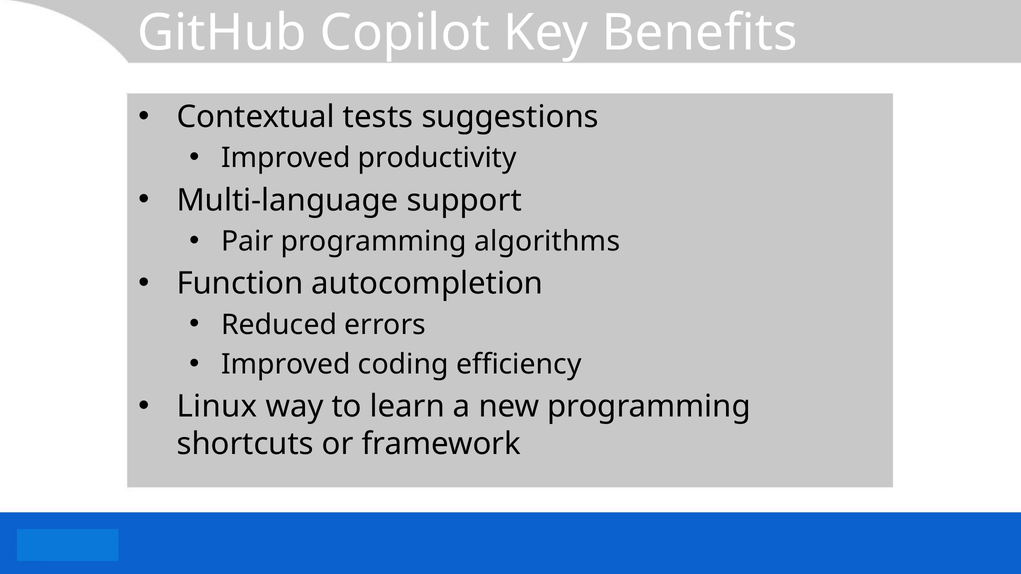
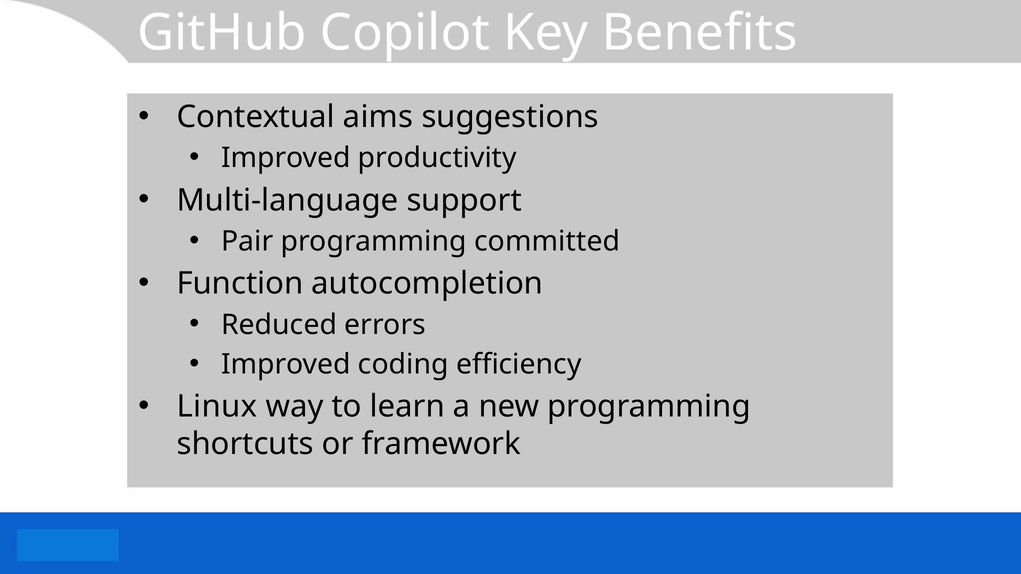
tests: tests -> aims
algorithms: algorithms -> committed
